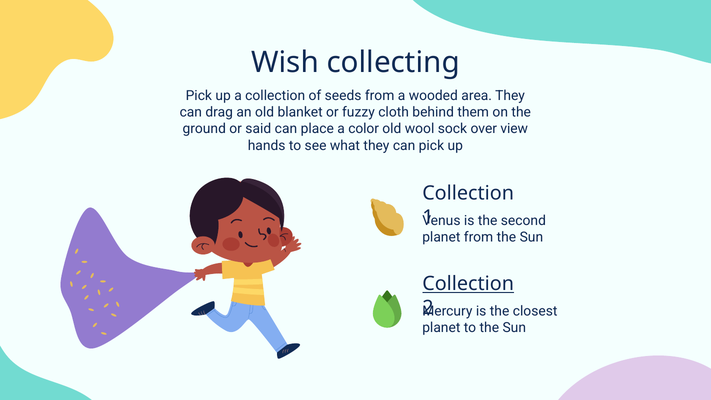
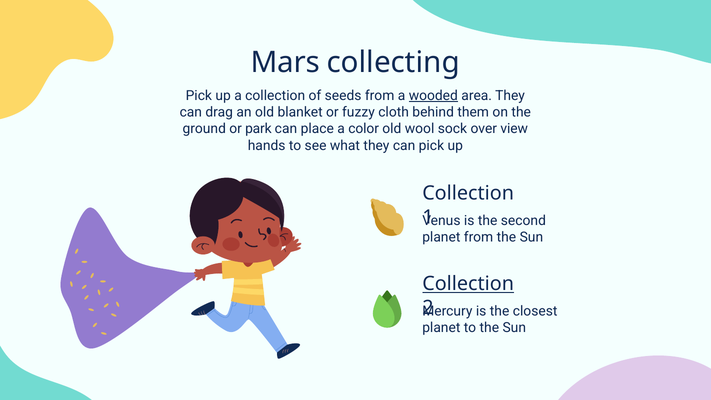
Wish: Wish -> Mars
wooded underline: none -> present
said: said -> park
